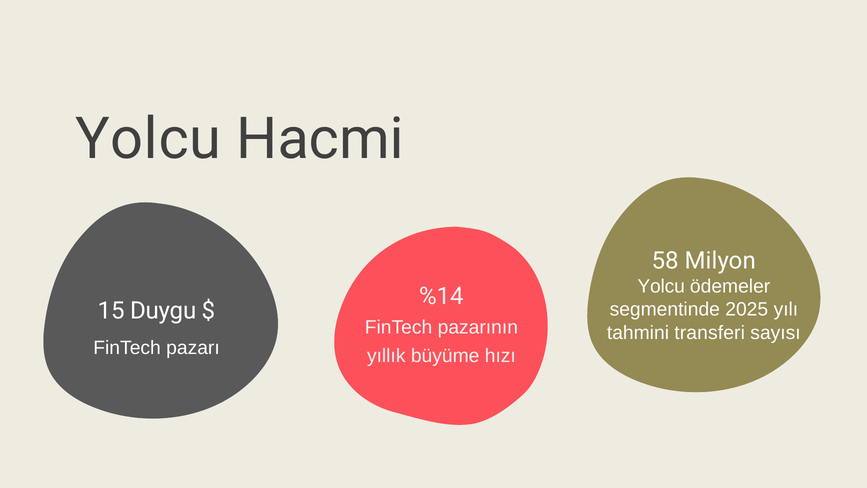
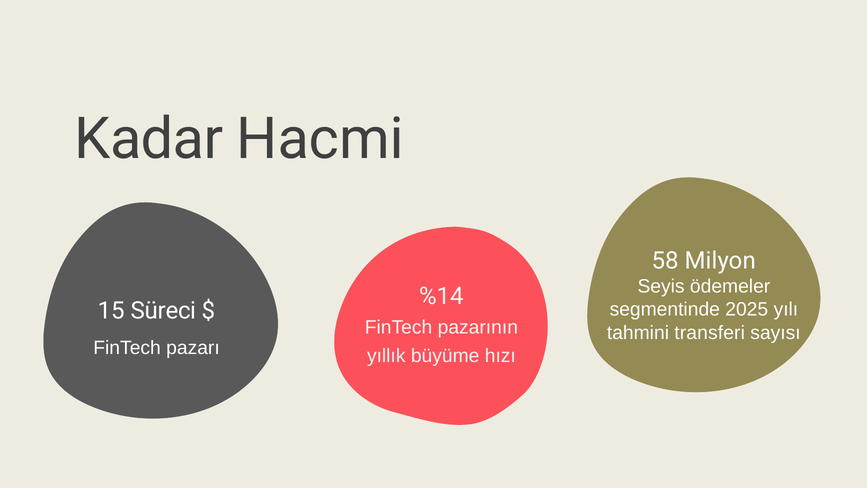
Yolcu at (148, 139): Yolcu -> Kadar
Yolcu at (661, 286): Yolcu -> Seyis
Duygu: Duygu -> Süreci
